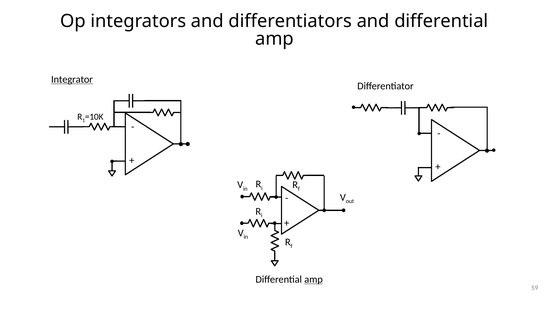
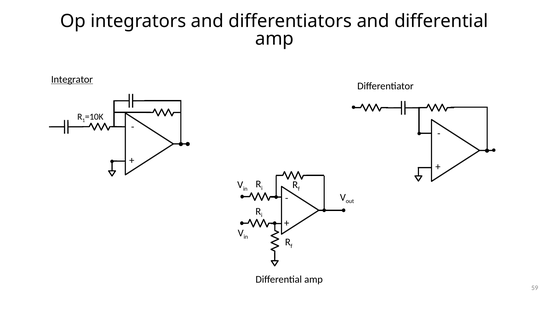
amp at (314, 279) underline: present -> none
